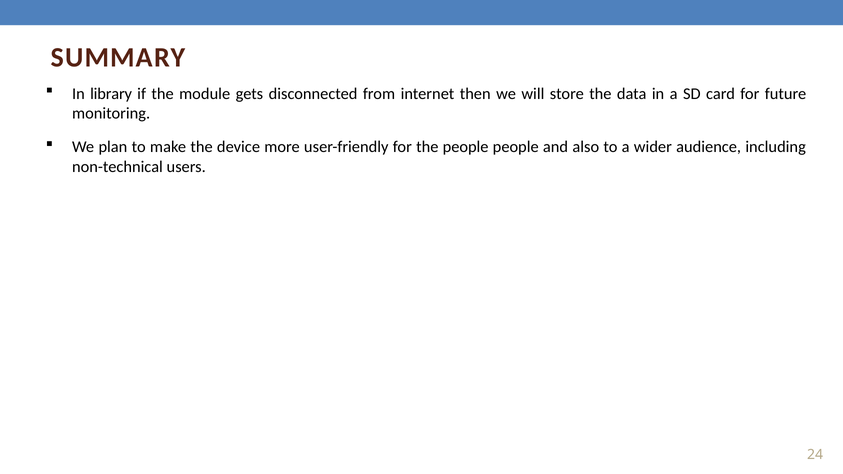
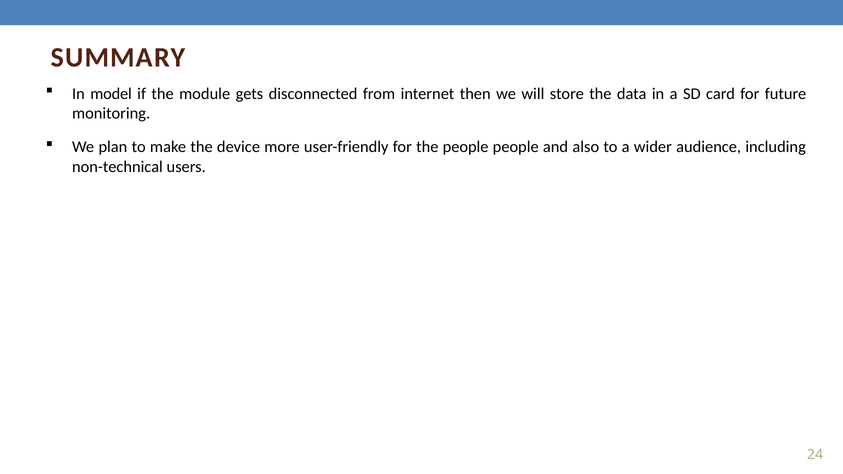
library: library -> model
